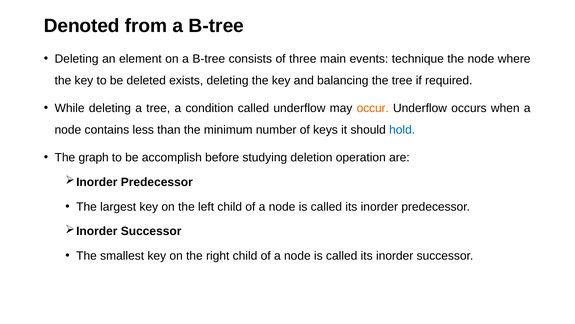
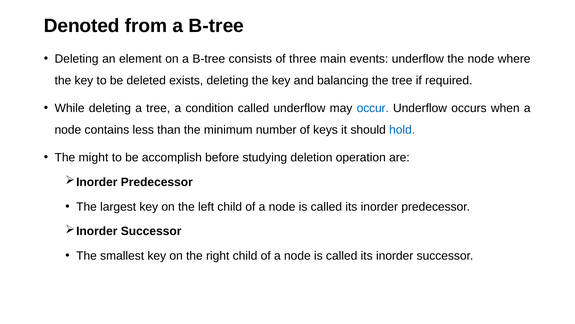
events technique: technique -> underflow
occur colour: orange -> blue
graph: graph -> might
